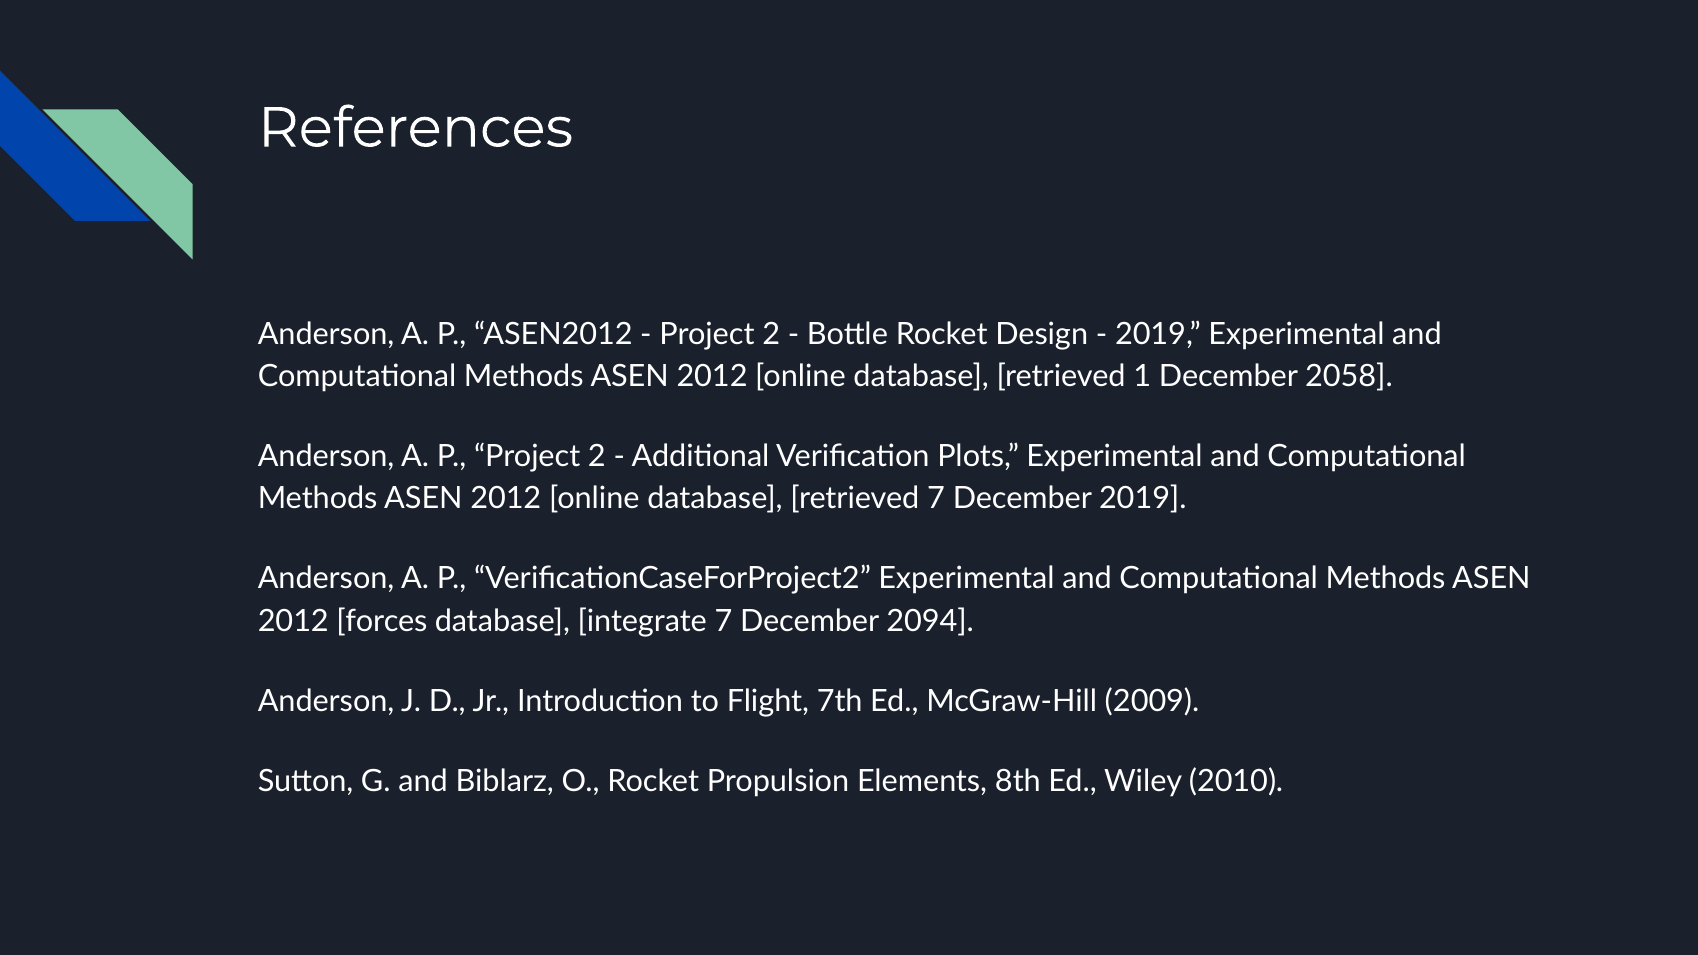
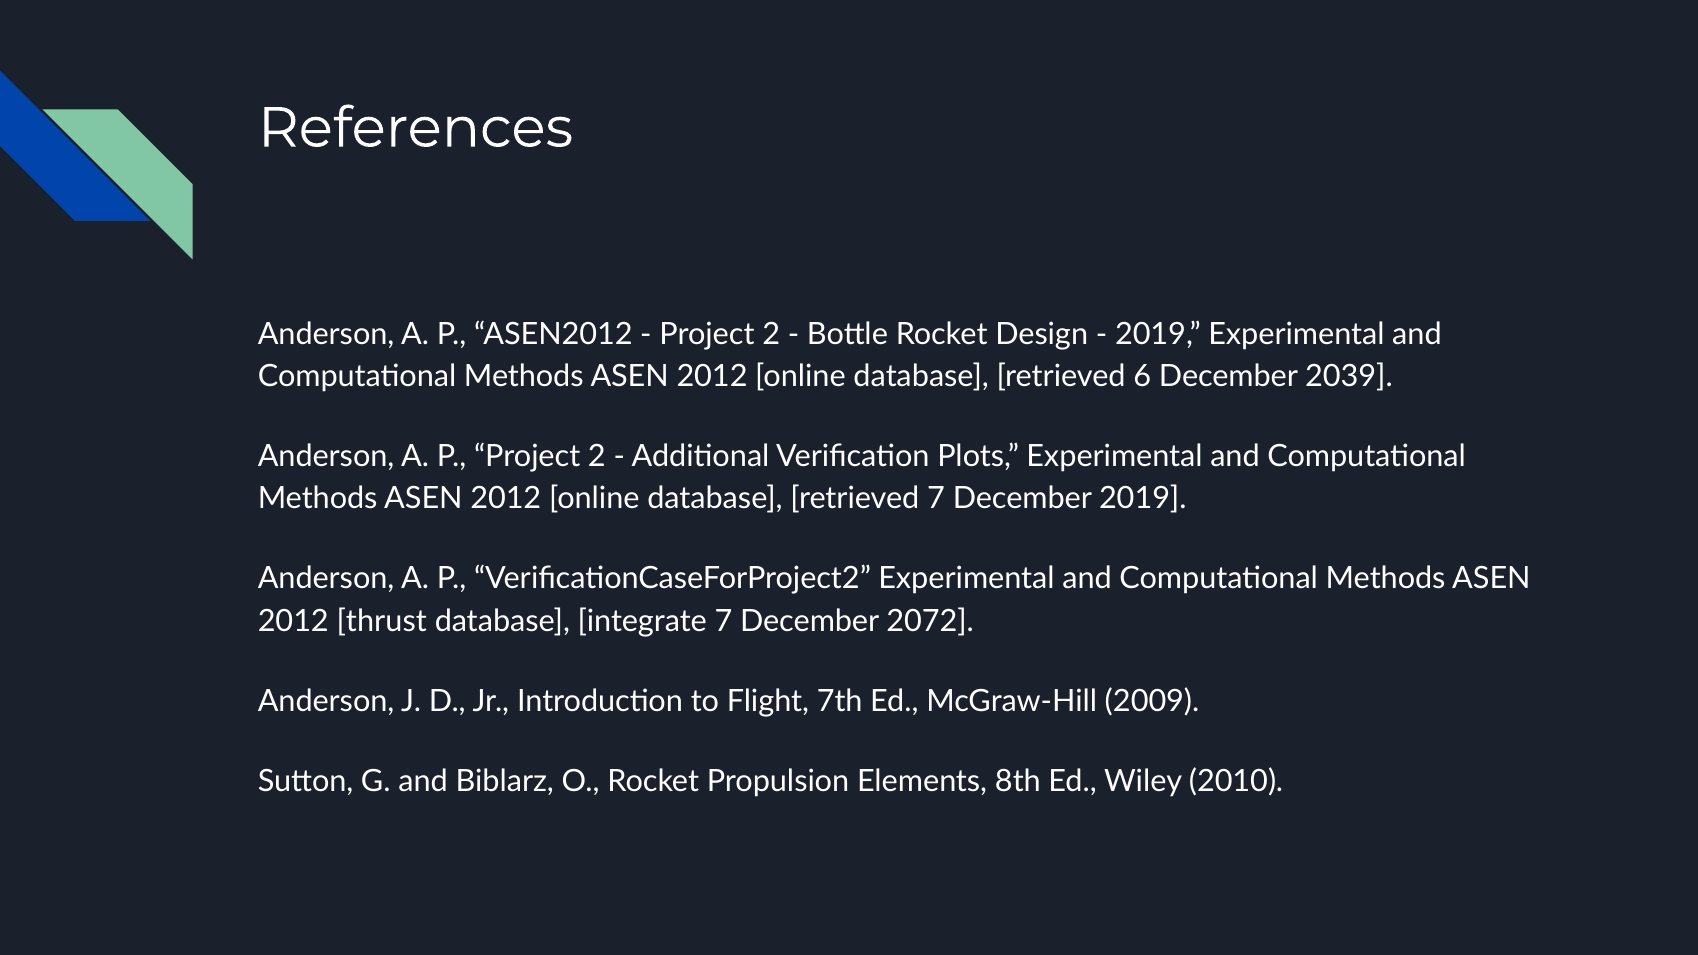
1: 1 -> 6
2058: 2058 -> 2039
forces: forces -> thrust
2094: 2094 -> 2072
